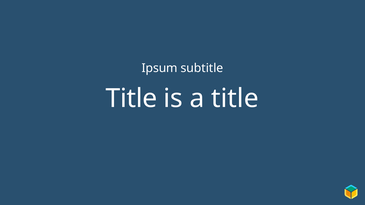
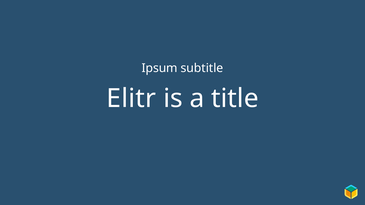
Title at (132, 99): Title -> Elitr
